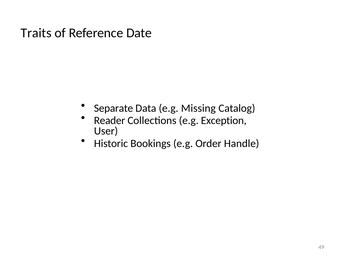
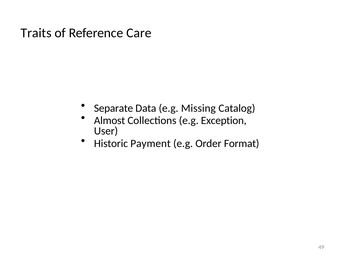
Date: Date -> Care
Reader: Reader -> Almost
Bookings: Bookings -> Payment
Handle: Handle -> Format
